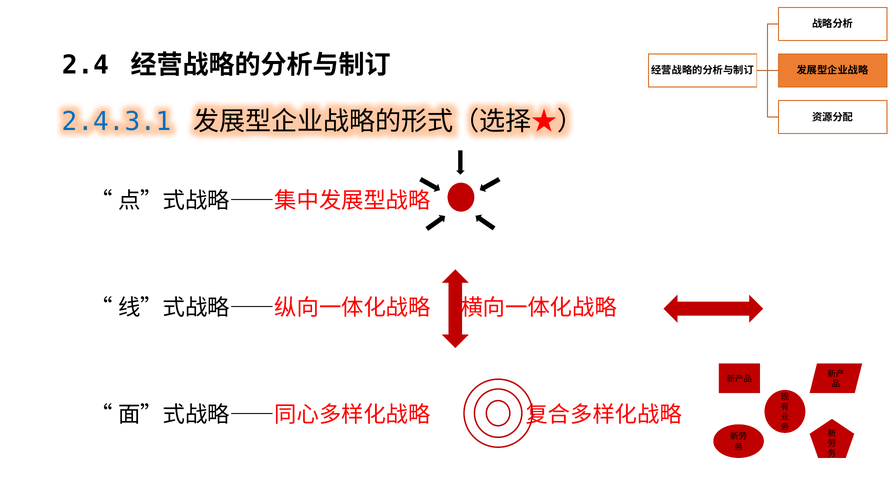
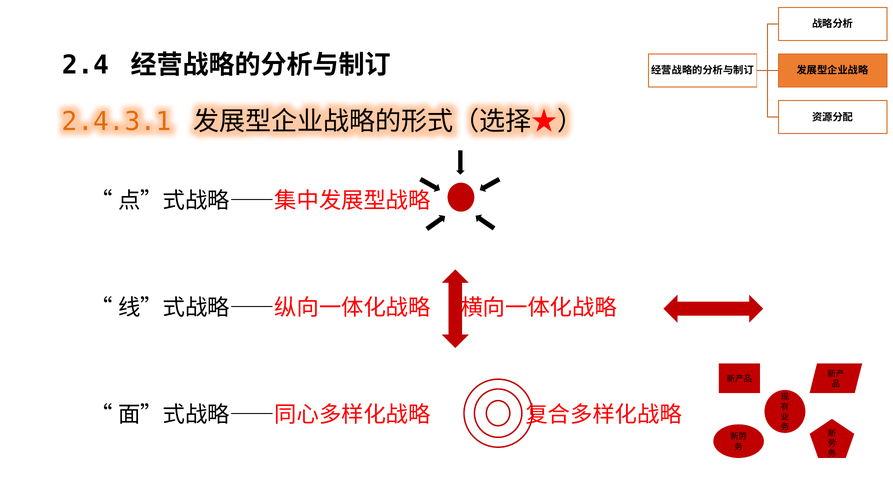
2.4.3.1 colour: blue -> orange
